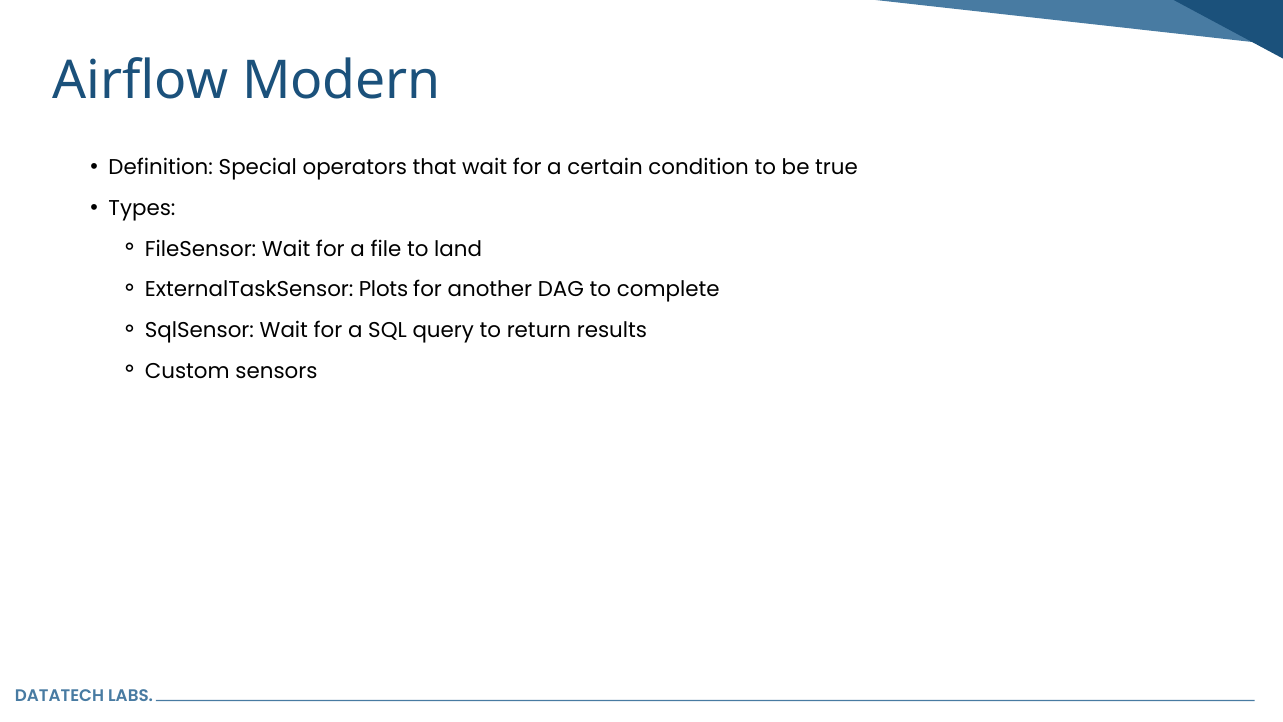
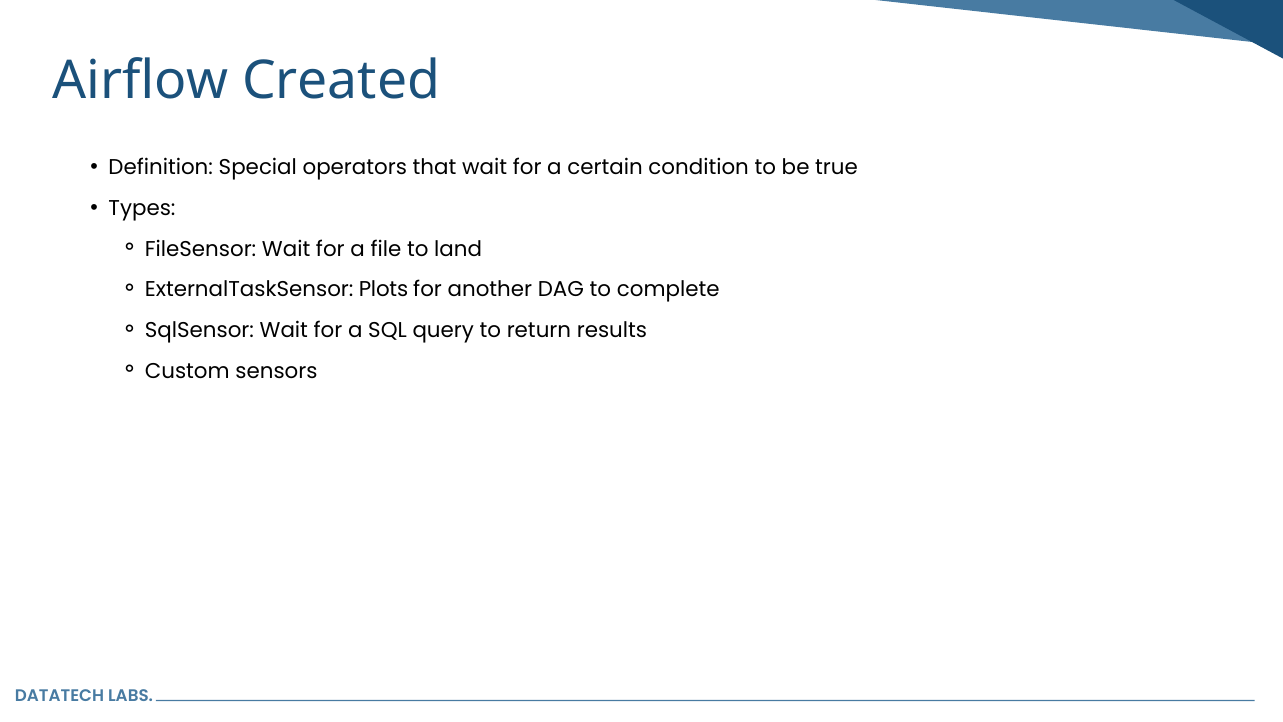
Modern: Modern -> Created
